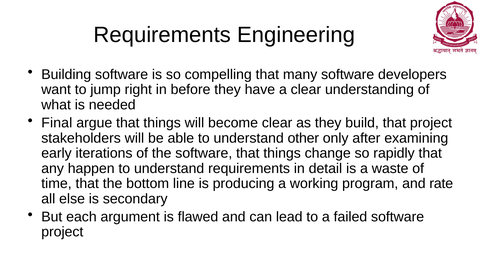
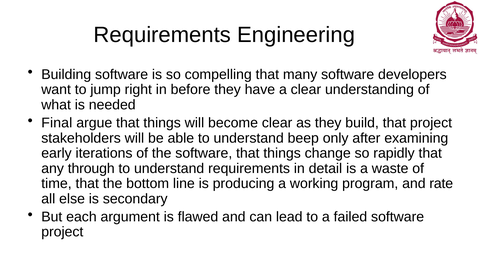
other: other -> beep
happen: happen -> through
